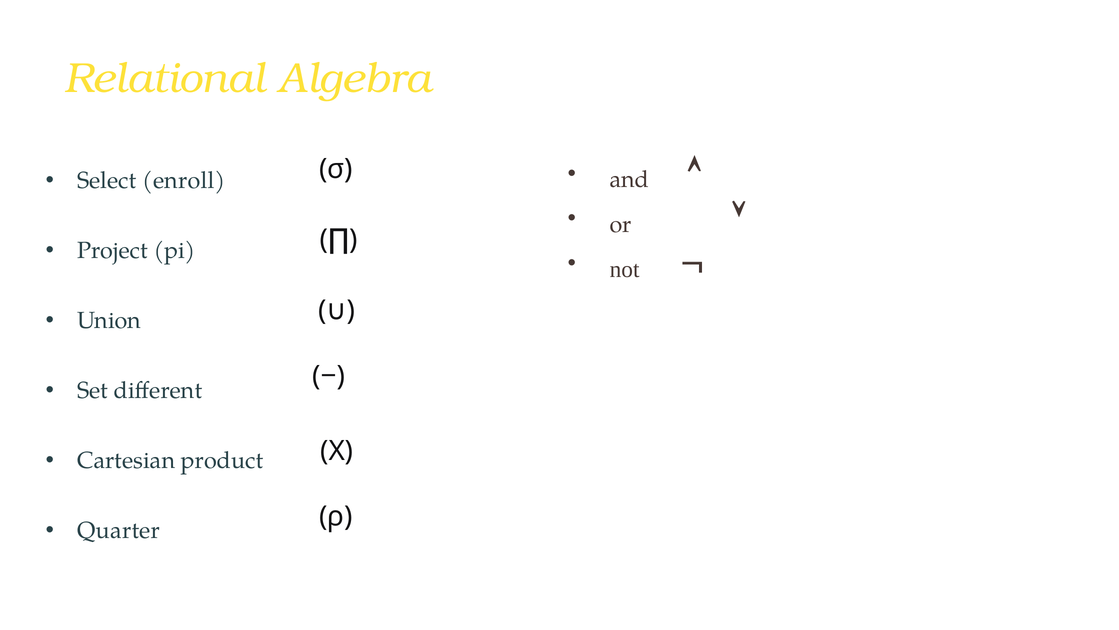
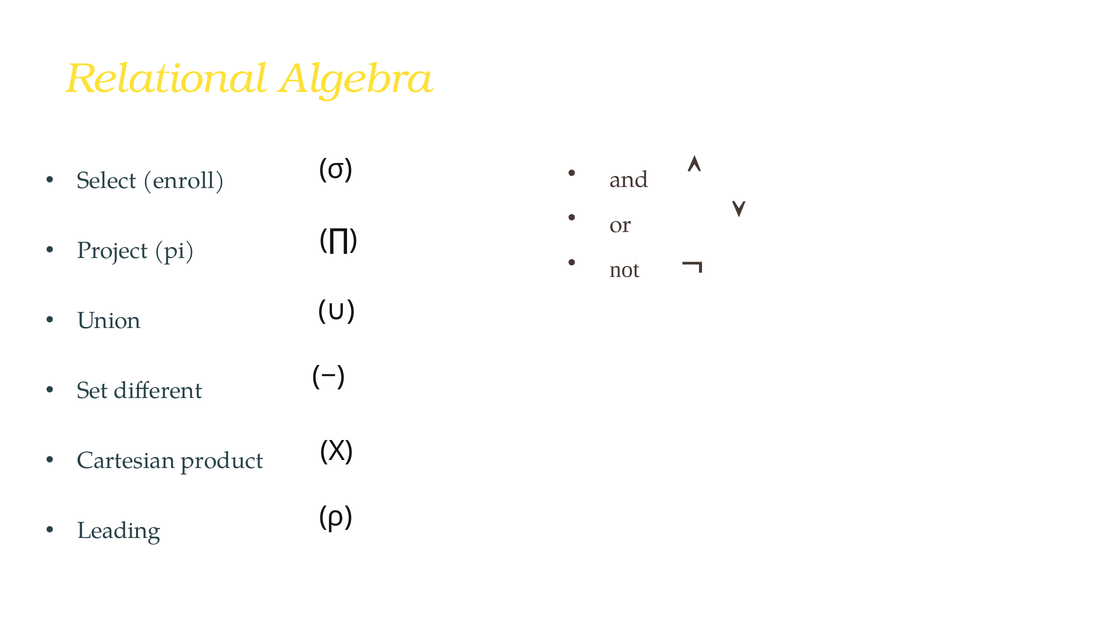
Quarter: Quarter -> Leading
